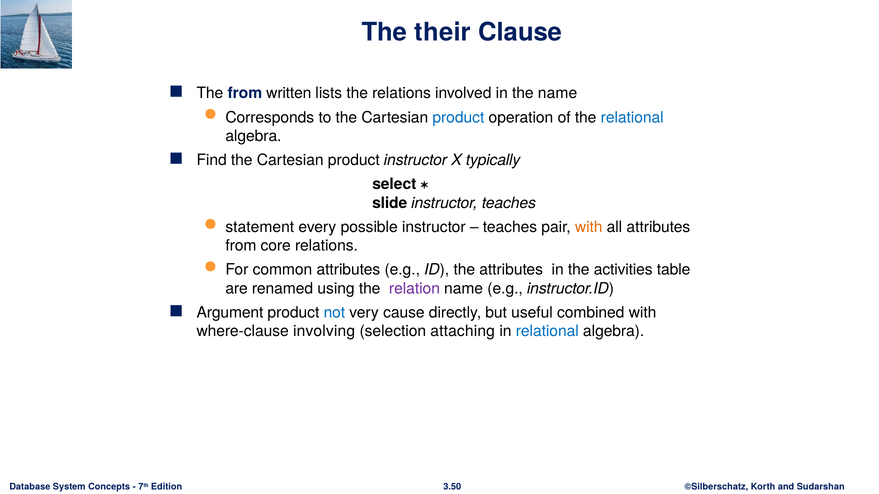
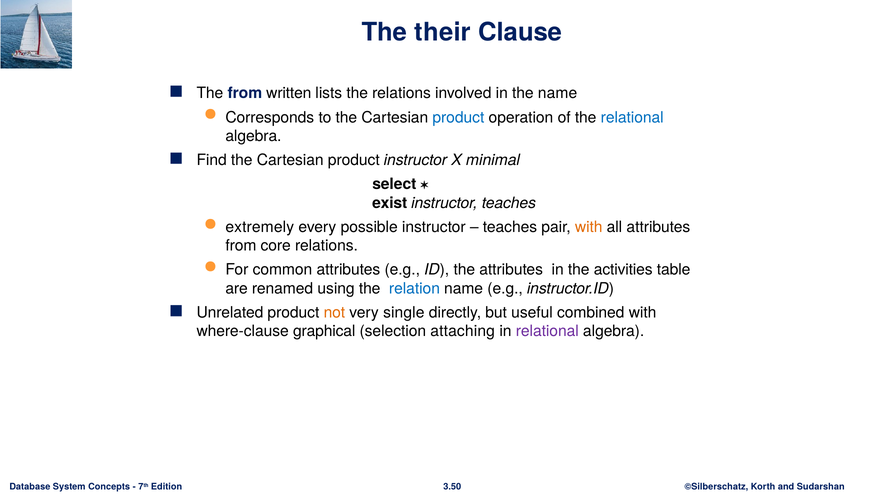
typically: typically -> minimal
slide: slide -> exist
statement: statement -> extremely
relation colour: purple -> blue
Argument: Argument -> Unrelated
not colour: blue -> orange
cause: cause -> single
involving: involving -> graphical
relational at (547, 332) colour: blue -> purple
